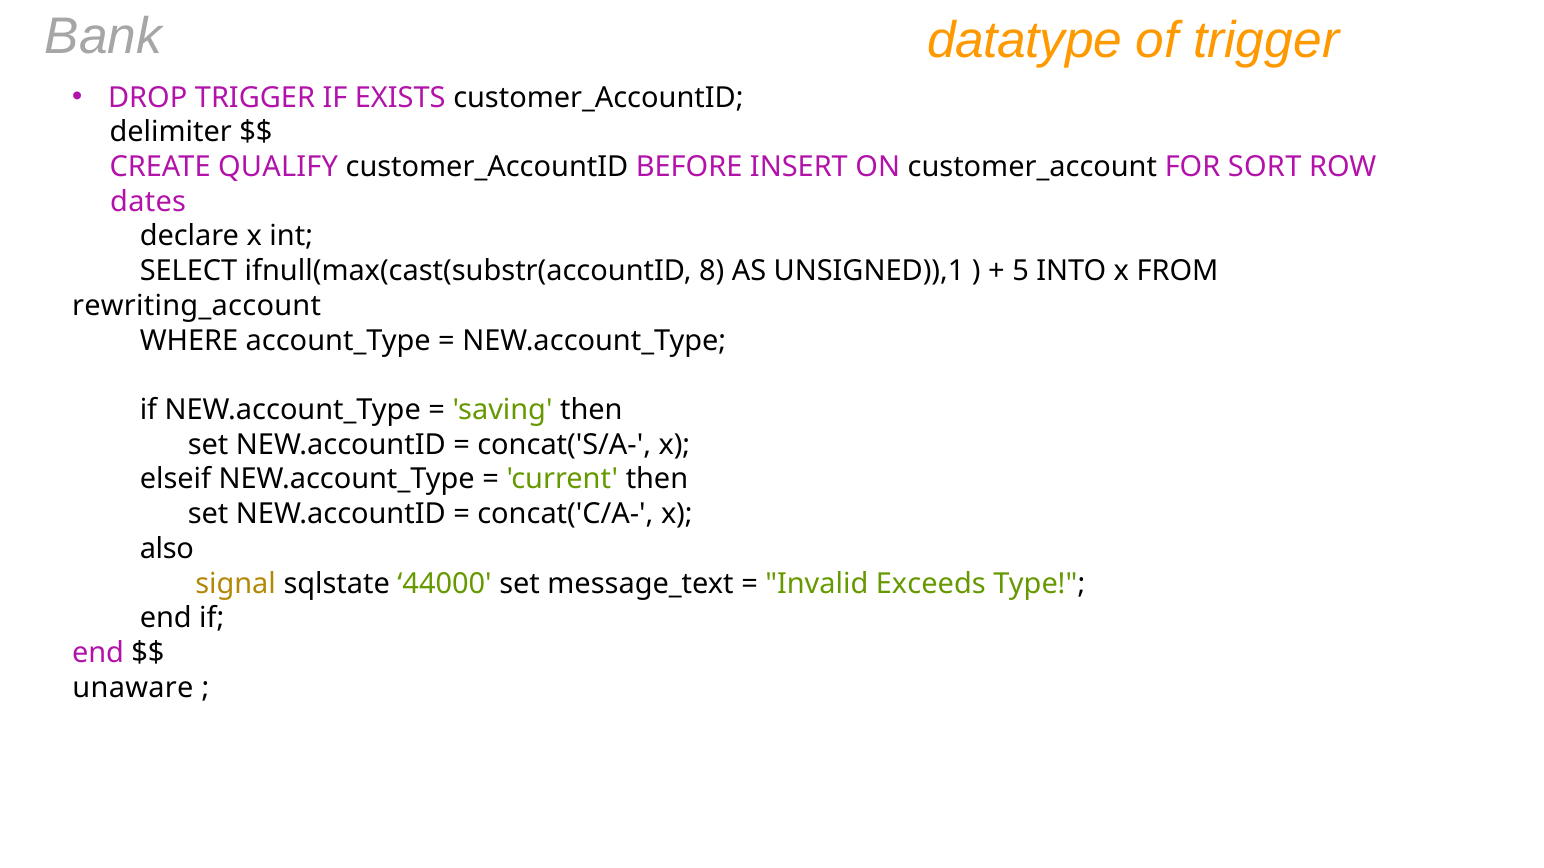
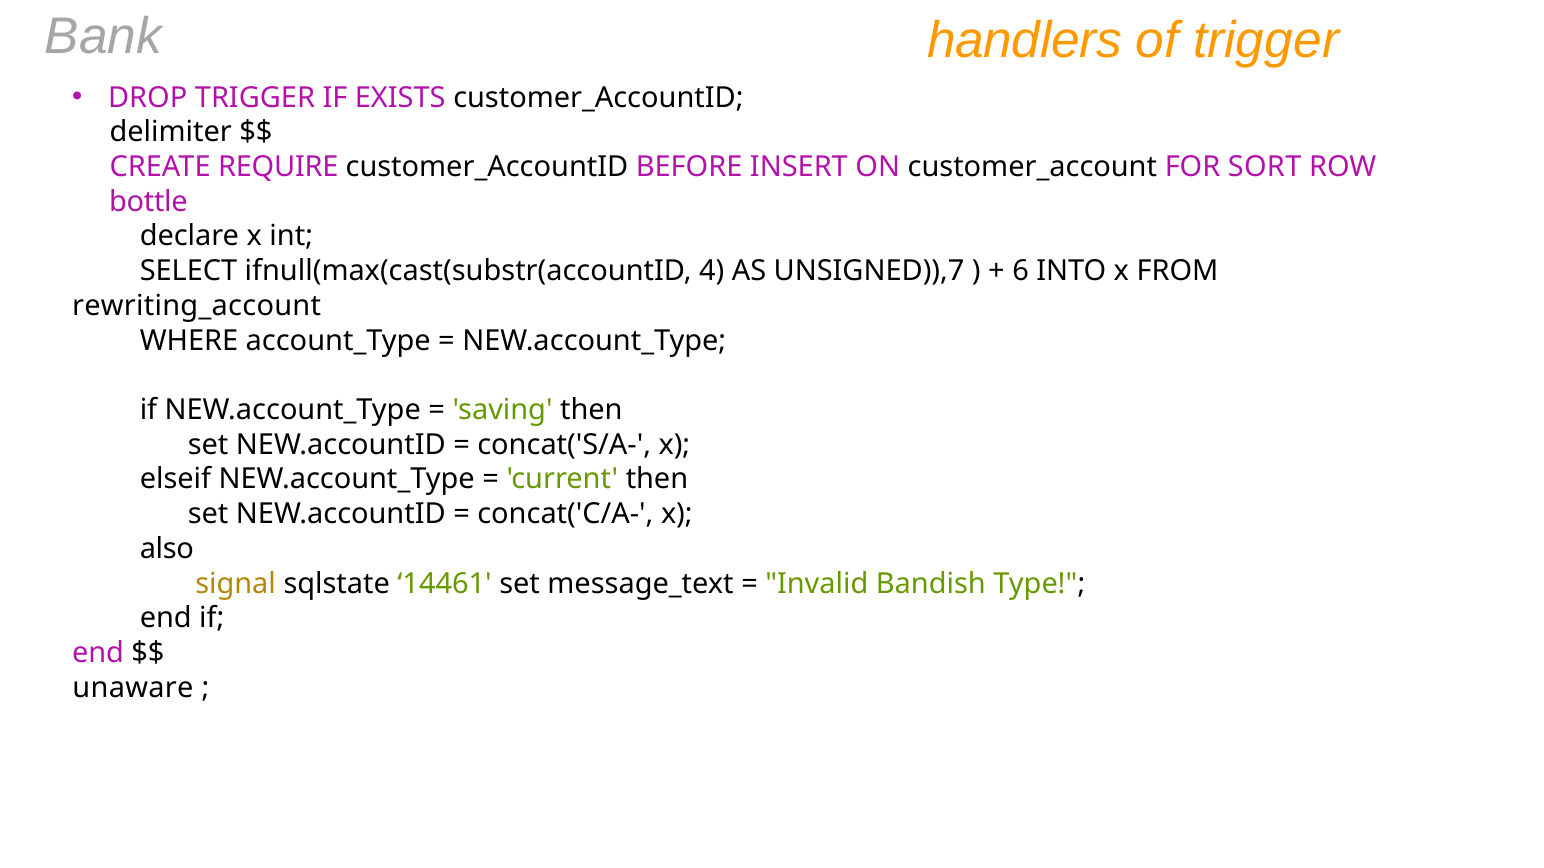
datatype: datatype -> handlers
QUALIFY: QUALIFY -> REQUIRE
dates: dates -> bottle
8: 8 -> 4
UNSIGNED)),1: UNSIGNED)),1 -> UNSIGNED)),7
5: 5 -> 6
44000: 44000 -> 14461
Exceeds: Exceeds -> Bandish
